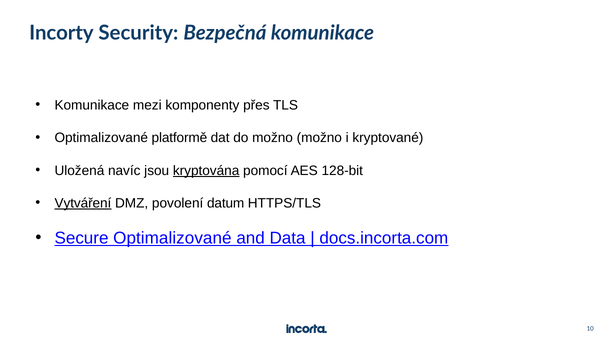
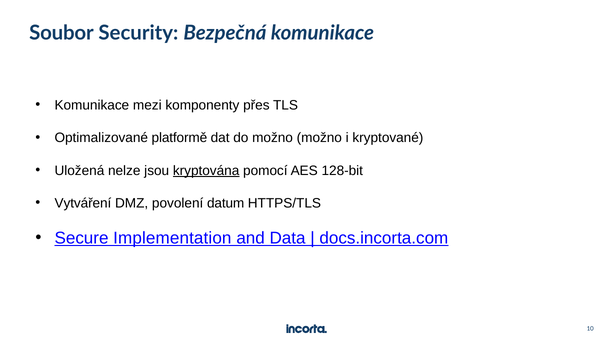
Incorty: Incorty -> Soubor
navíc: navíc -> nelze
Vytváření underline: present -> none
Secure Optimalizované: Optimalizované -> Implementation
